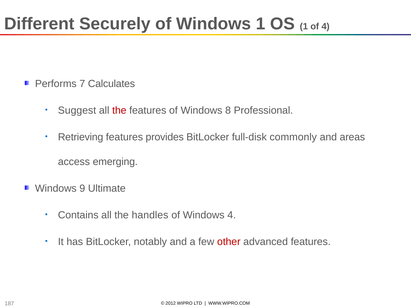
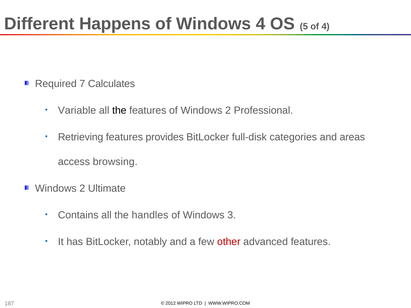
Securely: Securely -> Happens
Windows 1: 1 -> 4
OS 1: 1 -> 5
Performs: Performs -> Required
Suggest: Suggest -> Variable
the at (119, 110) colour: red -> black
of Windows 8: 8 -> 2
commonly: commonly -> categories
emerging: emerging -> browsing
9 at (82, 189): 9 -> 2
Windows 4: 4 -> 3
